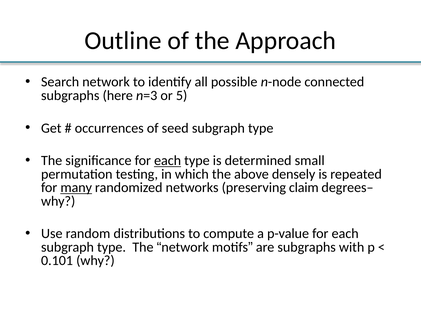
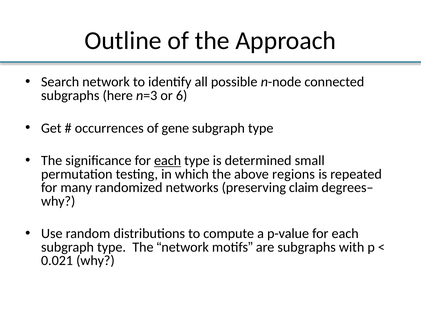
5: 5 -> 6
seed: seed -> gene
densely: densely -> regions
many underline: present -> none
0.101: 0.101 -> 0.021
